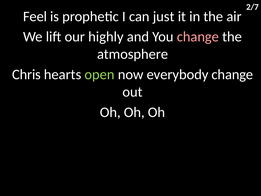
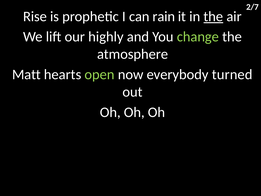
Feel: Feel -> Rise
just: just -> rain
the at (213, 16) underline: none -> present
change at (198, 37) colour: pink -> light green
Chris: Chris -> Matt
everybody change: change -> turned
